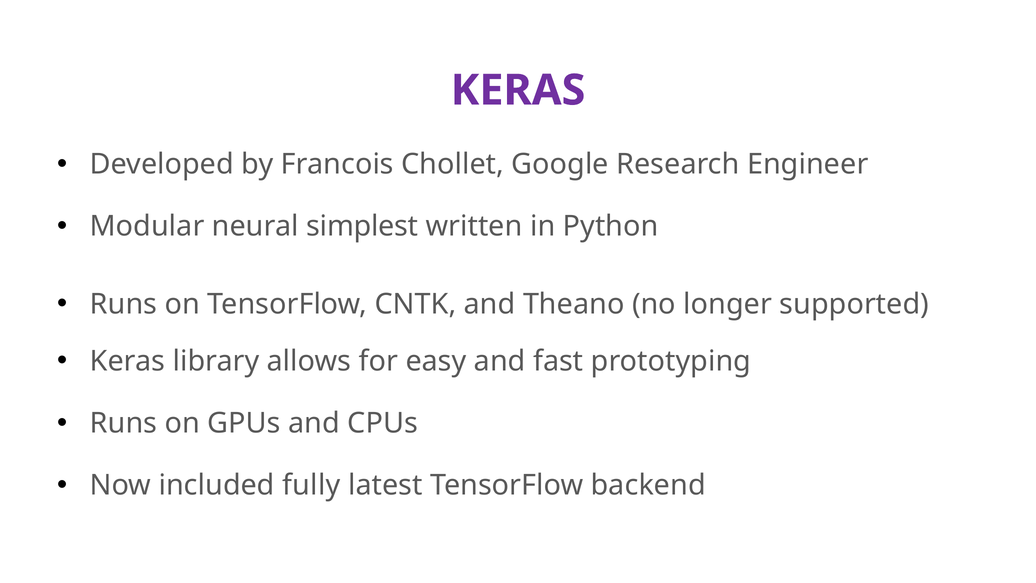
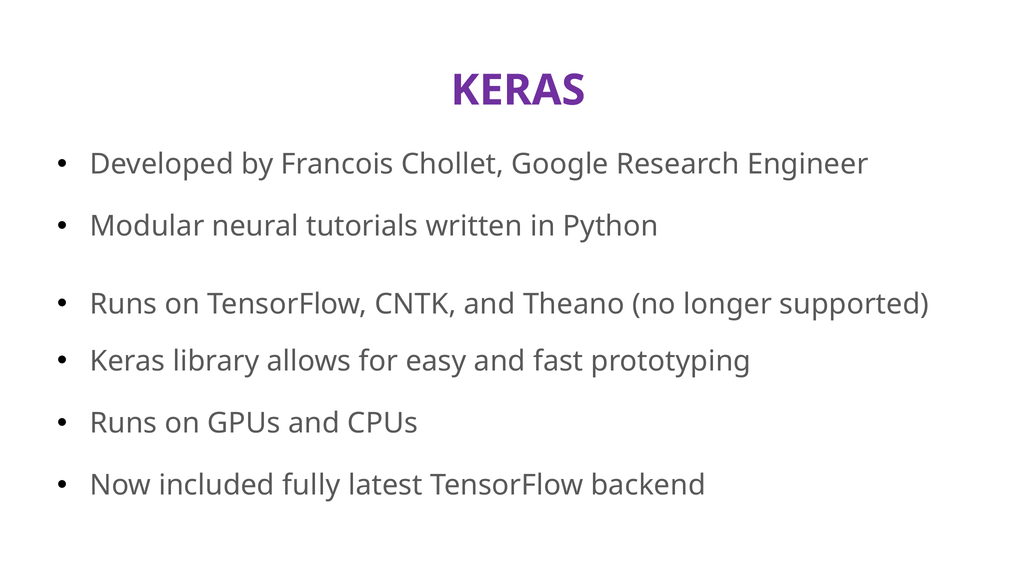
simplest: simplest -> tutorials
